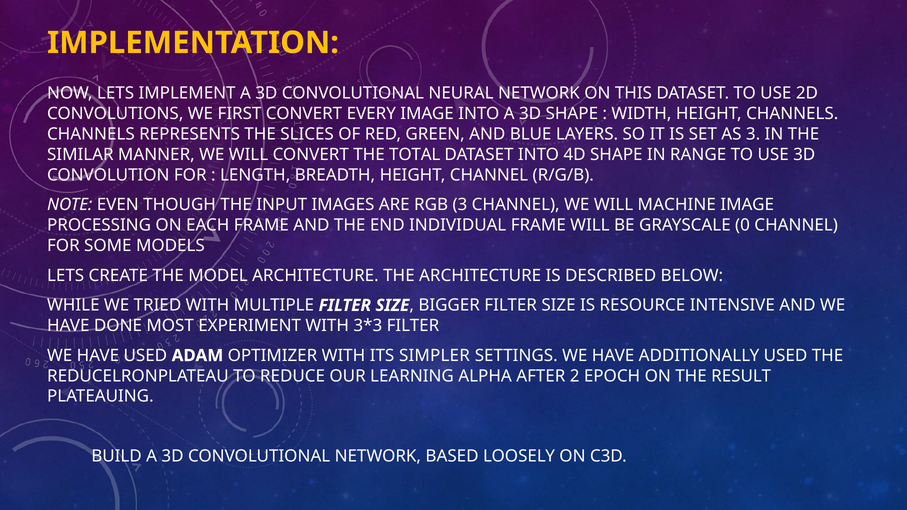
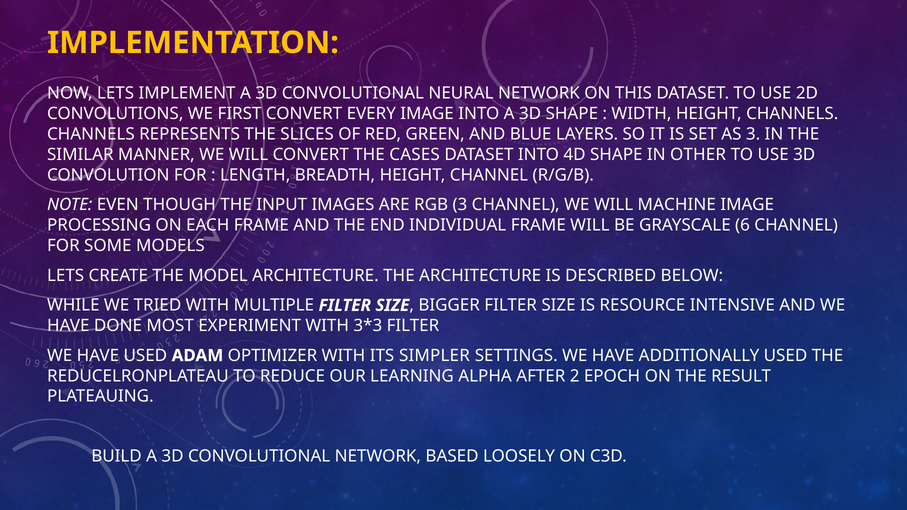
TOTAL: TOTAL -> CASES
RANGE: RANGE -> OTHER
0: 0 -> 6
